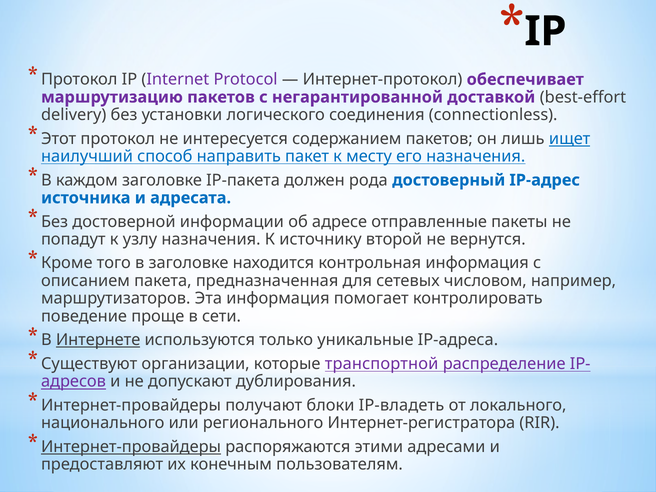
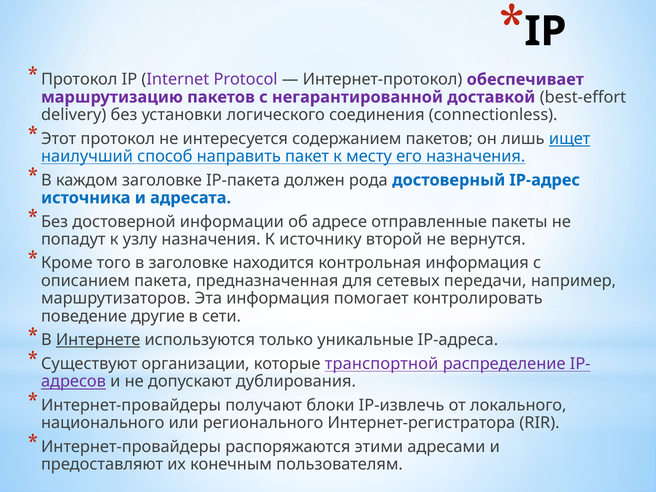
числовом: числовом -> передачи
проще: проще -> другие
IP-владеть: IP-владеть -> IP-извлечь
Интернет-провайдеры at (131, 447) underline: present -> none
